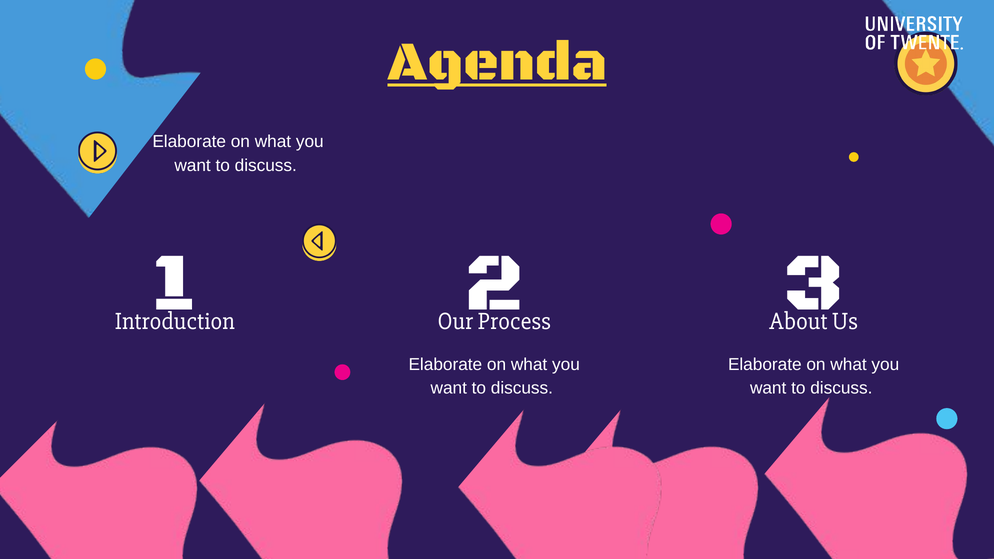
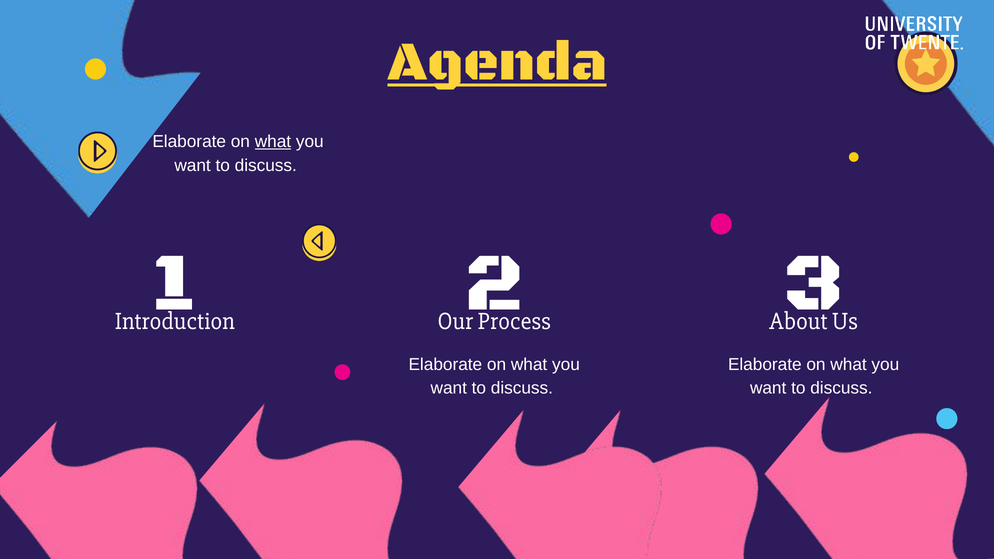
what at (273, 142) underline: none -> present
